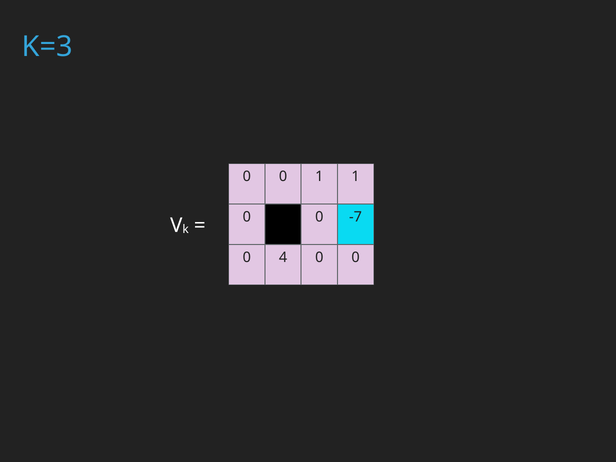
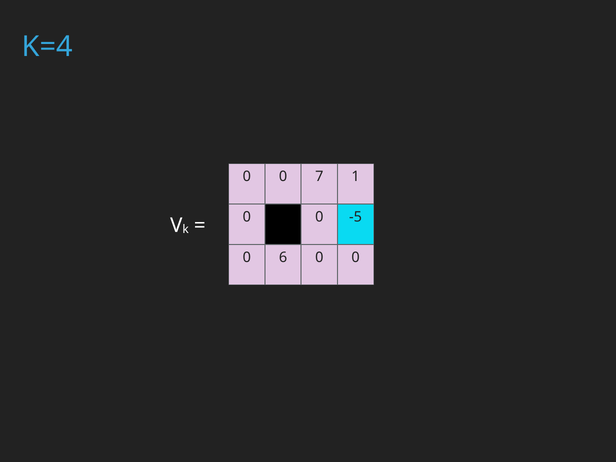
K=3: K=3 -> K=4
0 1: 1 -> 7
-7: -7 -> -5
4: 4 -> 6
